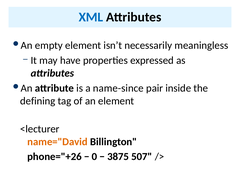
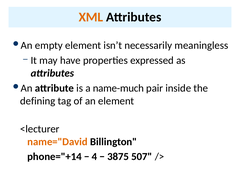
XML colour: blue -> orange
name-since: name-since -> name-much
phone="+26: phone="+26 -> phone="+14
0: 0 -> 4
